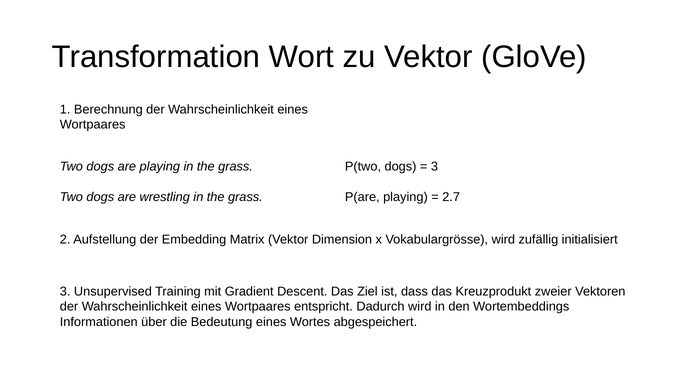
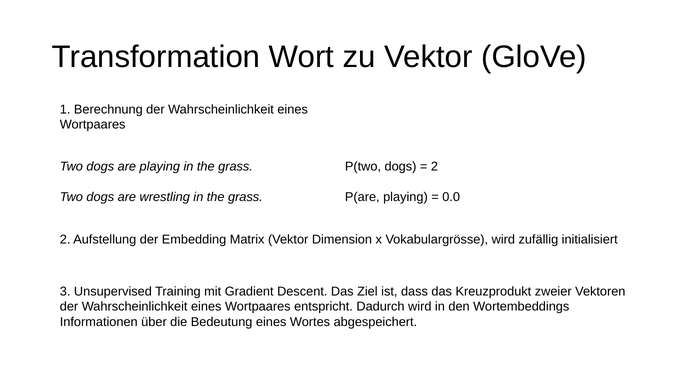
3 at (434, 167): 3 -> 2
2.7: 2.7 -> 0.0
